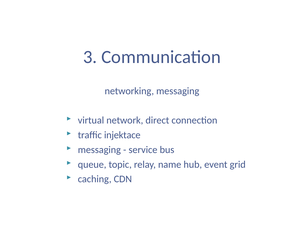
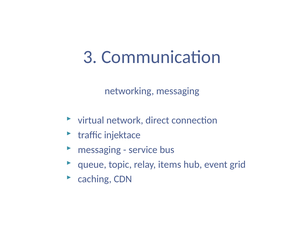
name: name -> items
